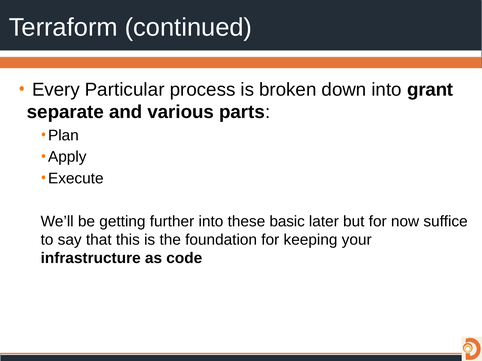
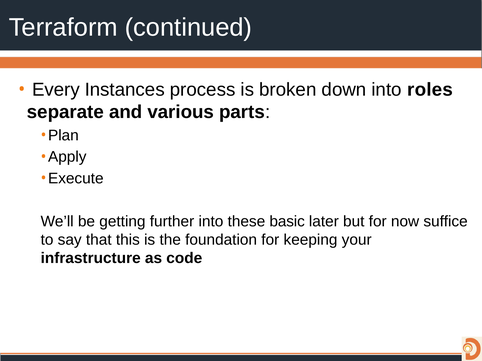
Particular: Particular -> Instances
grant: grant -> roles
